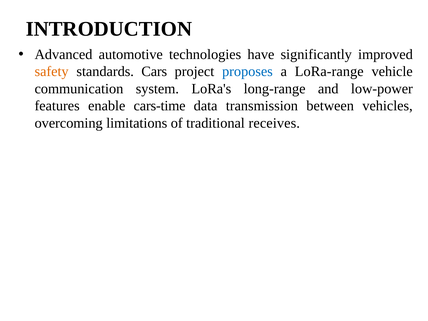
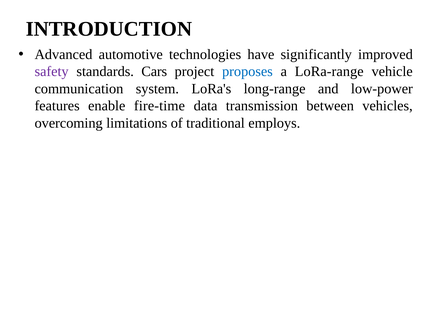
safety colour: orange -> purple
cars-time: cars-time -> fire-time
receives: receives -> employs
